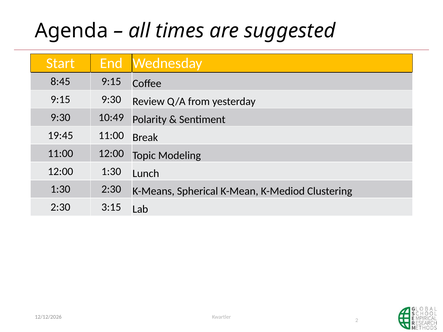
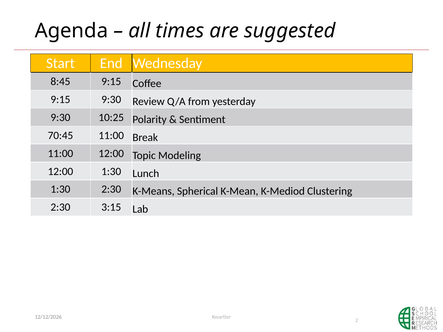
10:49: 10:49 -> 10:25
19:45: 19:45 -> 70:45
